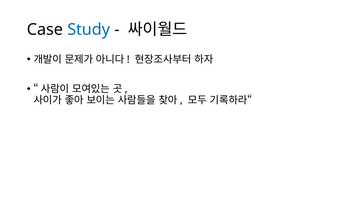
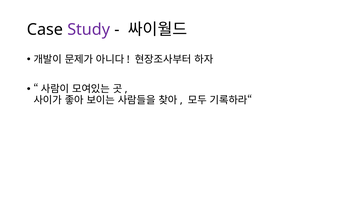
Study colour: blue -> purple
